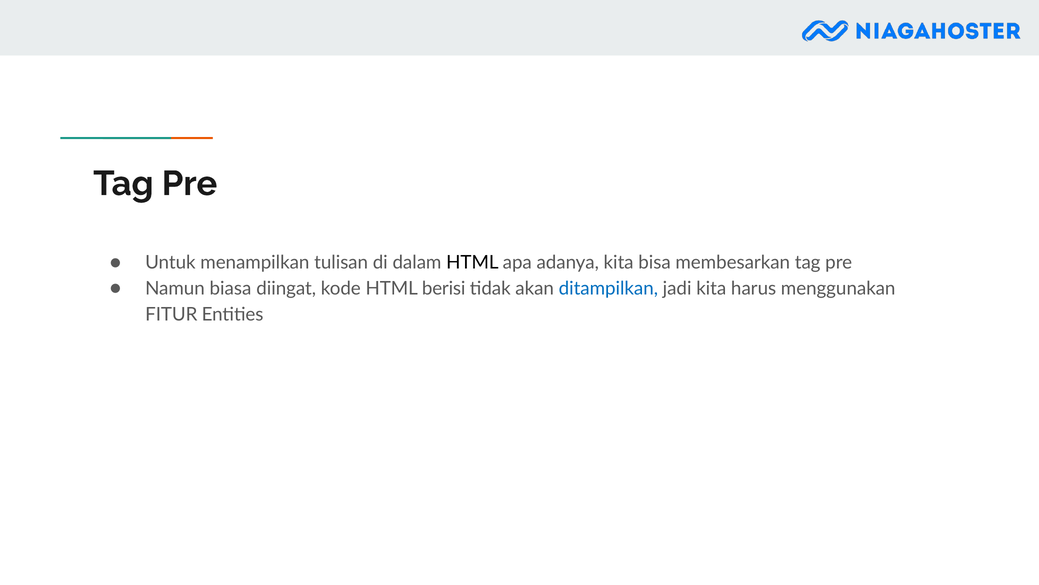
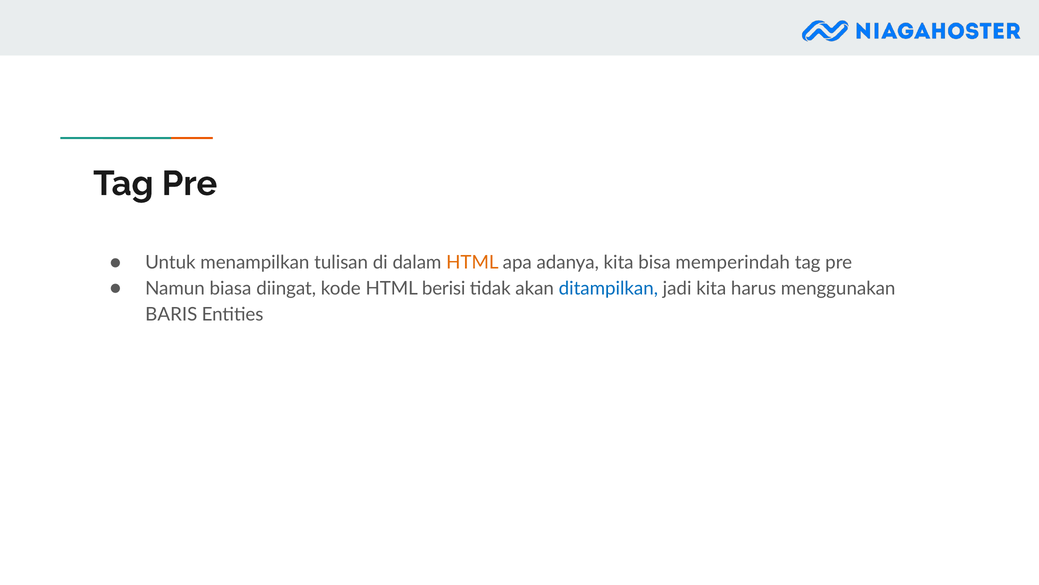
HTML at (472, 262) colour: black -> orange
membesarkan: membesarkan -> memperindah
FITUR: FITUR -> BARIS
